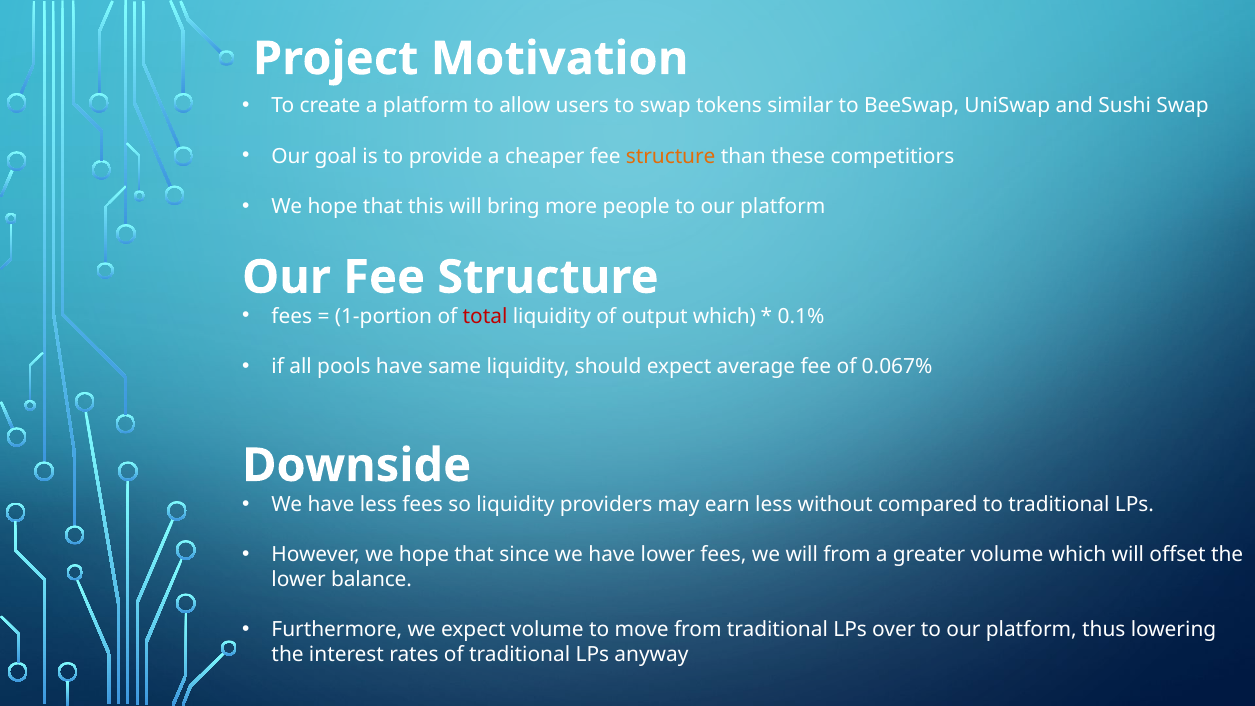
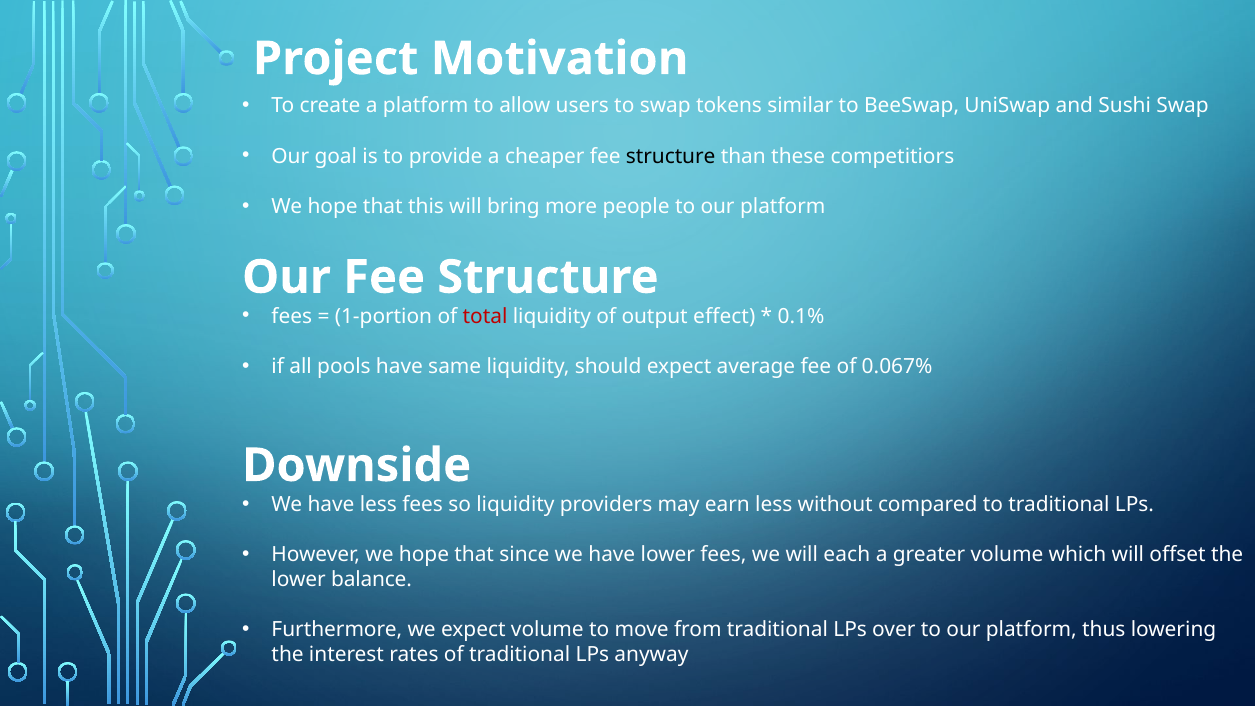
structure at (671, 156) colour: orange -> black
output which: which -> effect
will from: from -> each
